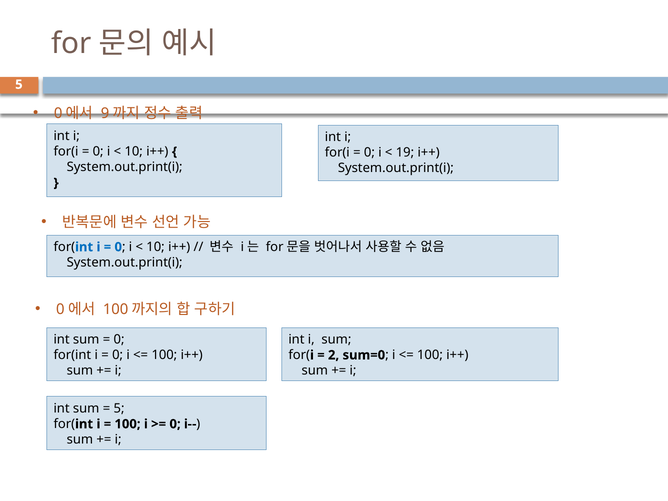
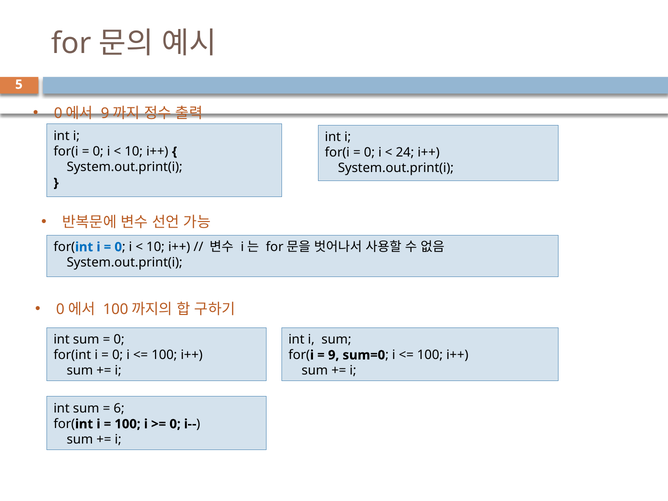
19: 19 -> 24
2: 2 -> 9
5 at (119, 408): 5 -> 6
